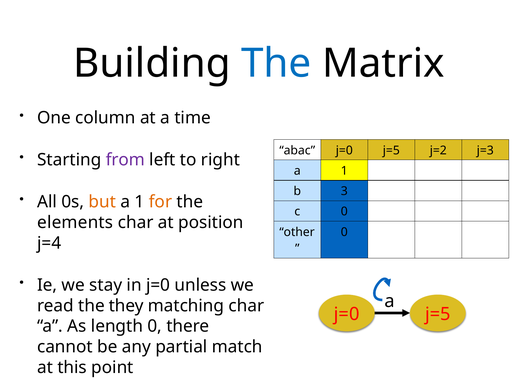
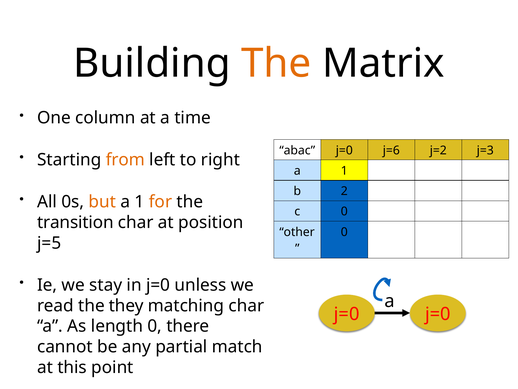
The at (276, 64) colour: blue -> orange
abac j=0 j=5: j=5 -> j=6
from colour: purple -> orange
3: 3 -> 2
elements: elements -> transition
j=4: j=4 -> j=5
j=5 at (438, 314): j=5 -> j=0
